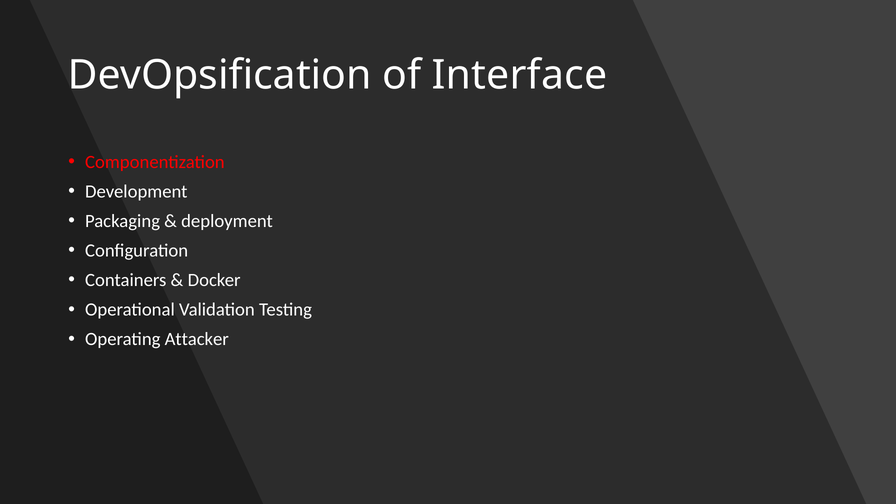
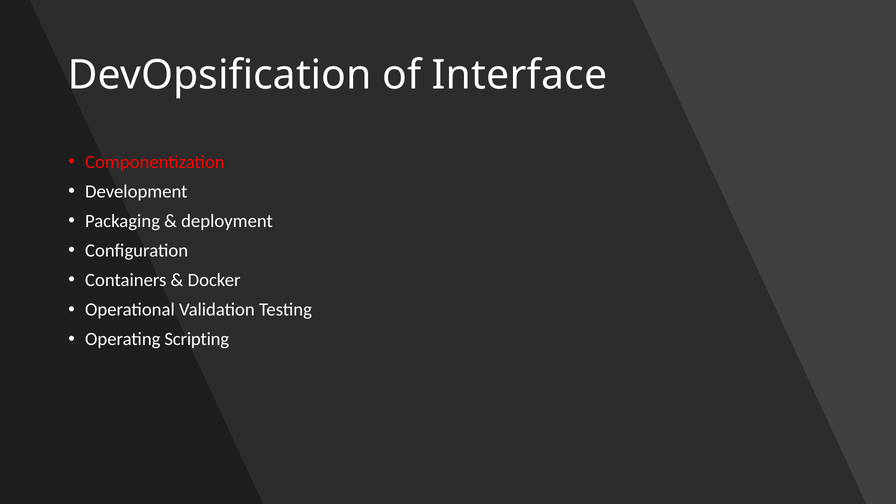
Attacker: Attacker -> Scripting
